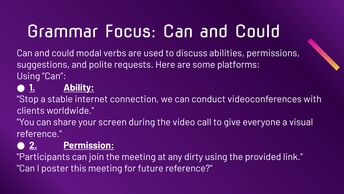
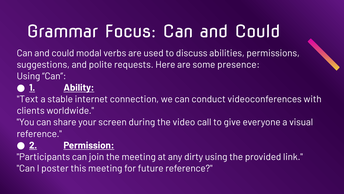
platforms: platforms -> presence
Stop: Stop -> Text
